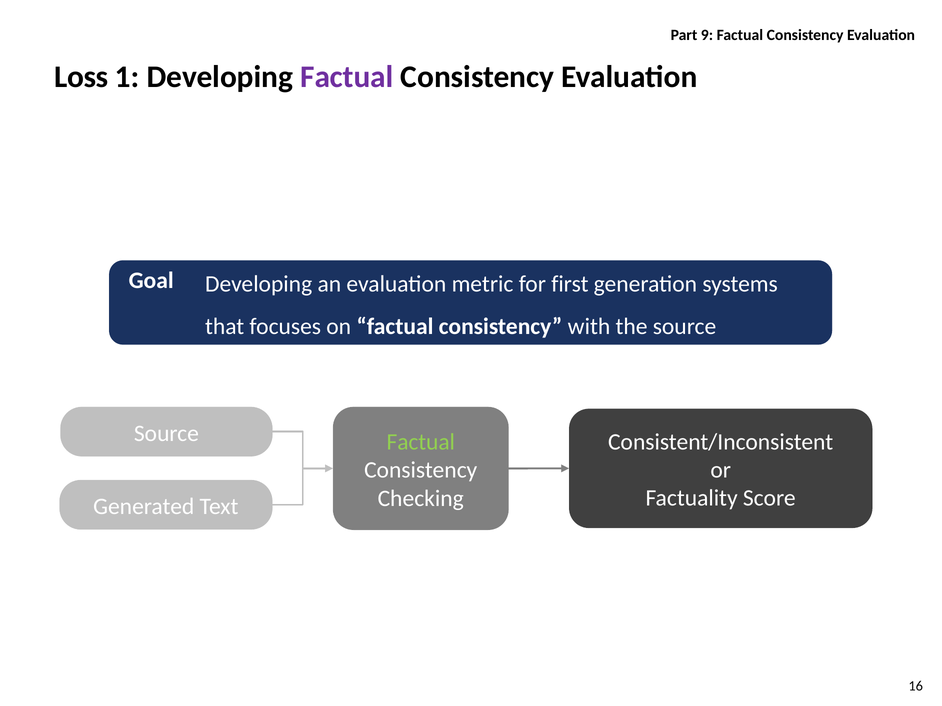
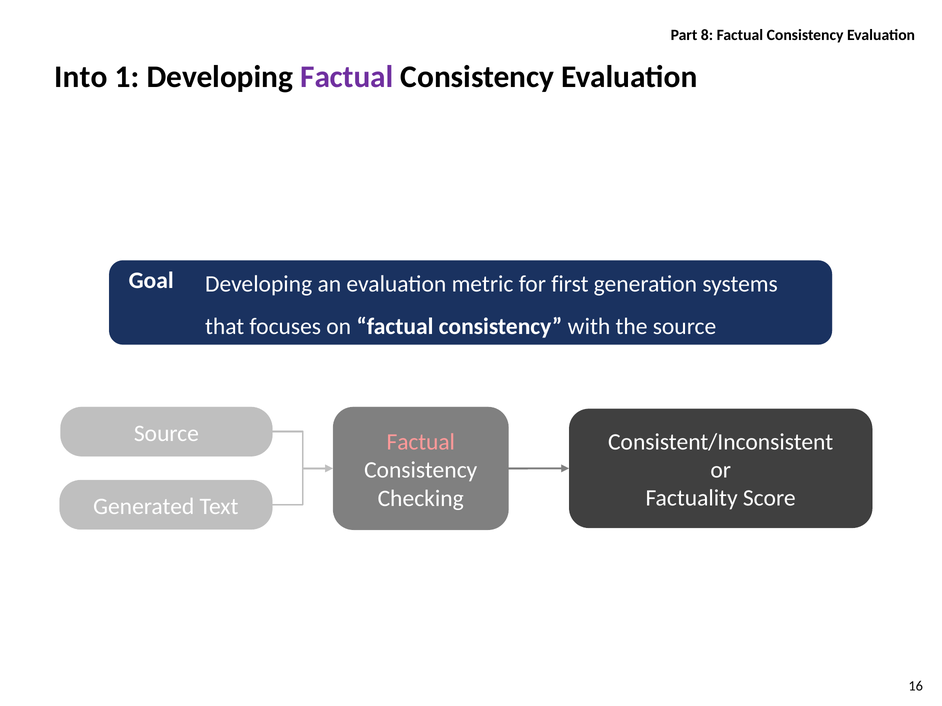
9: 9 -> 8
Loss: Loss -> Into
Factual at (421, 442) colour: light green -> pink
